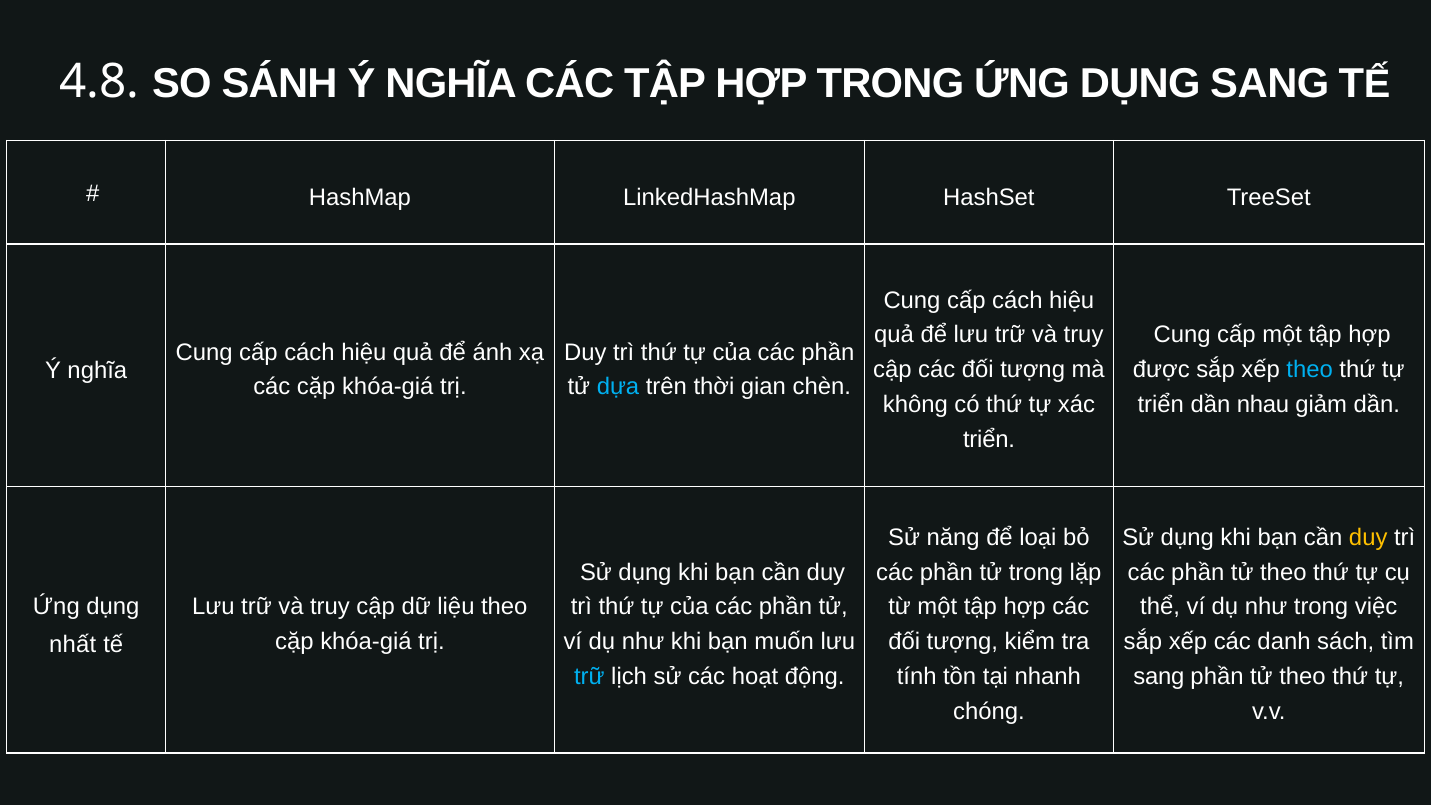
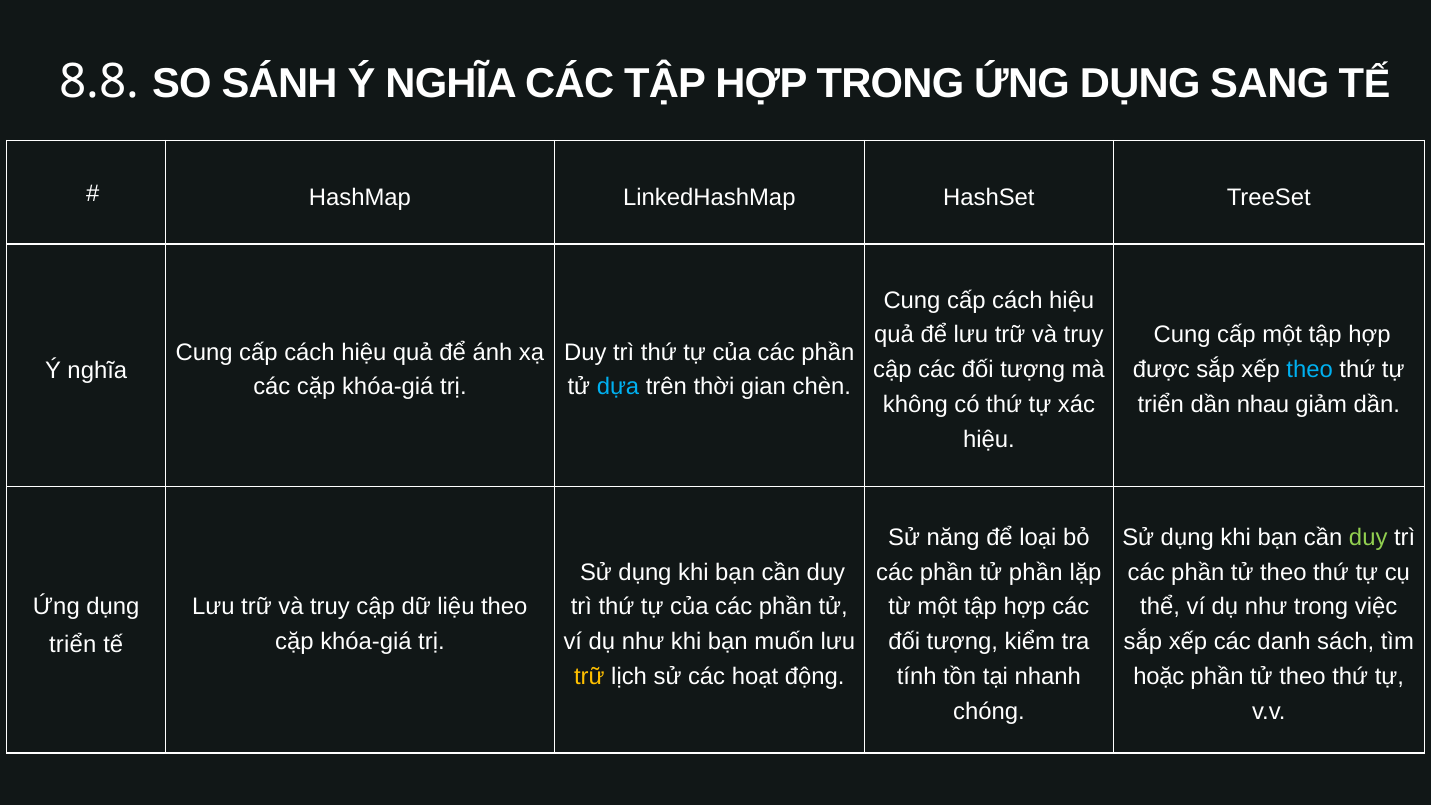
4.8: 4.8 -> 8.8
triển at (989, 439): triển -> hiệu
duy at (1368, 537) colour: yellow -> light green
tử trong: trong -> phần
nhất at (73, 644): nhất -> triển
trữ at (589, 676) colour: light blue -> yellow
sang at (1159, 676): sang -> hoặc
